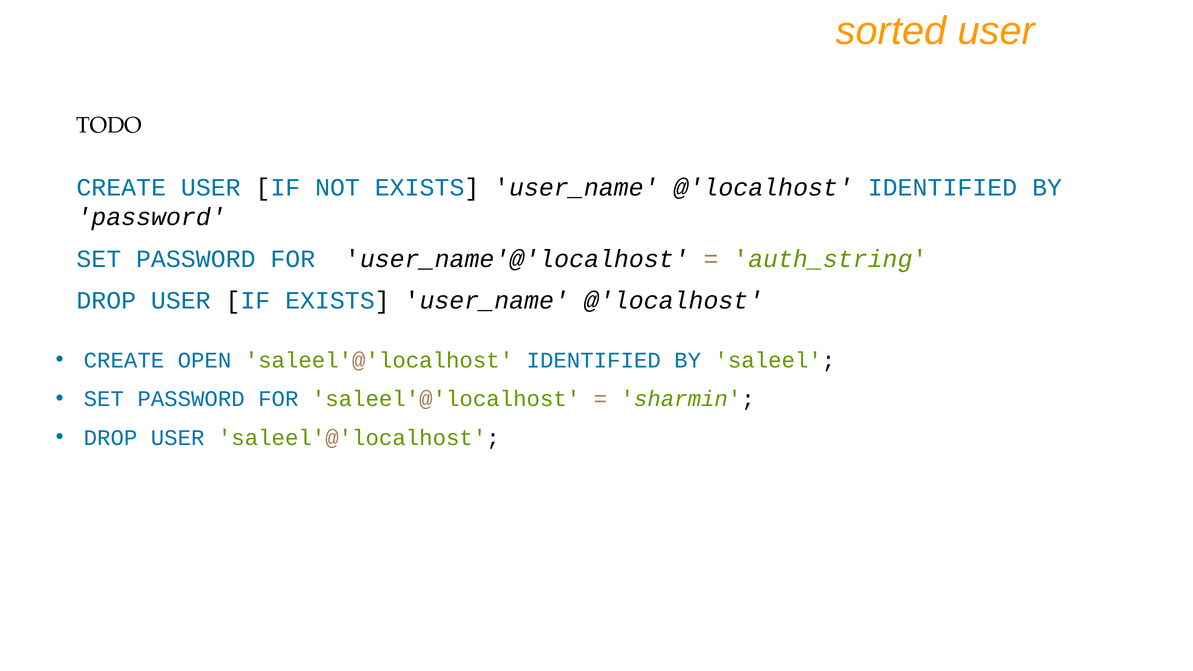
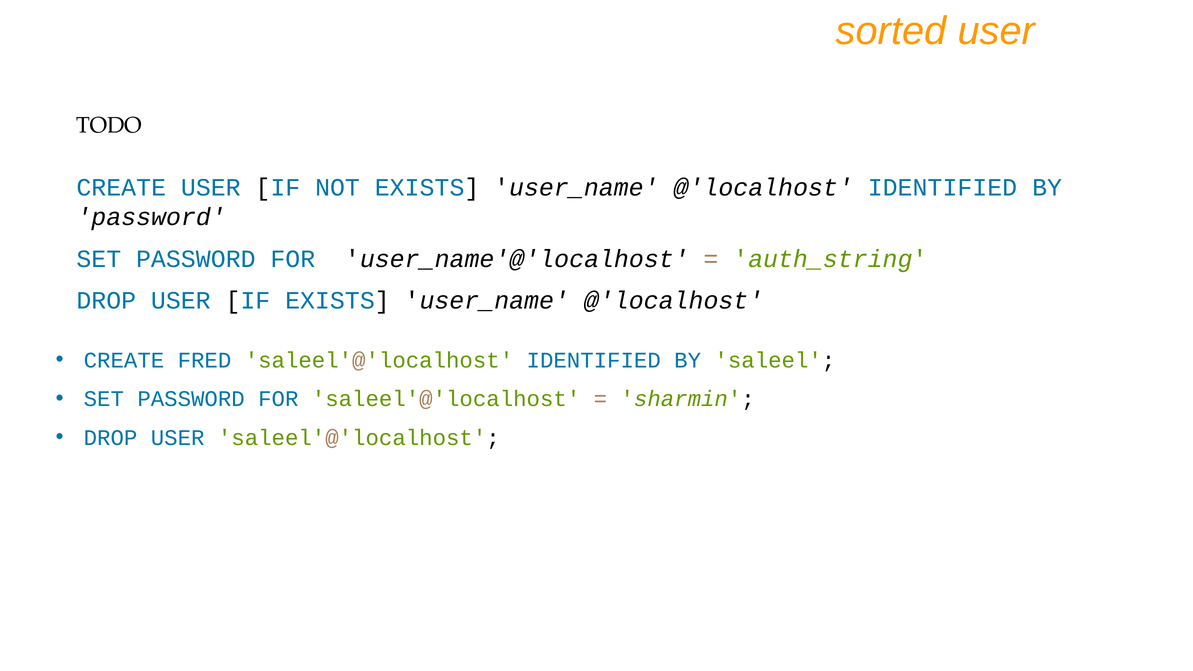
OPEN: OPEN -> FRED
